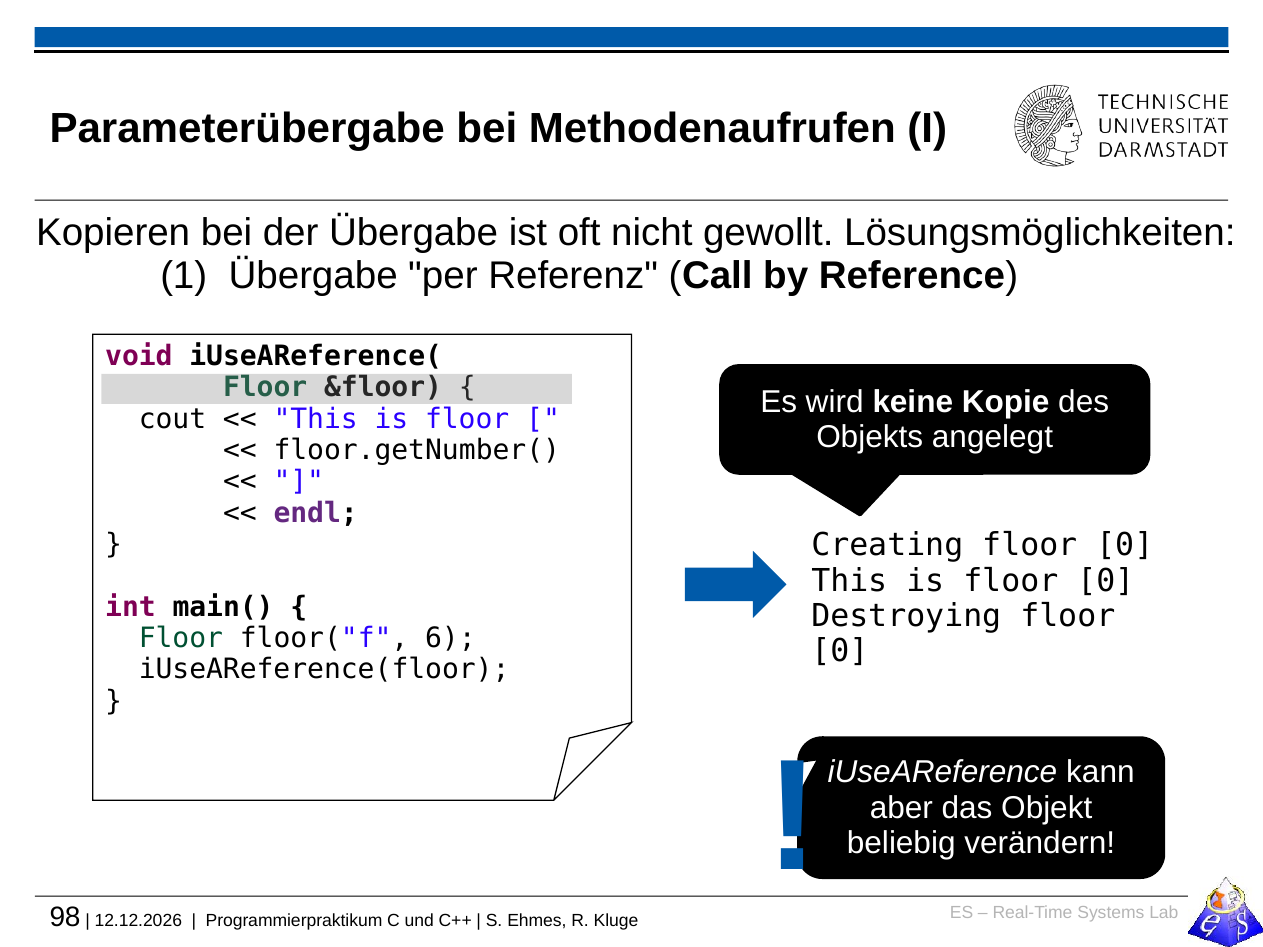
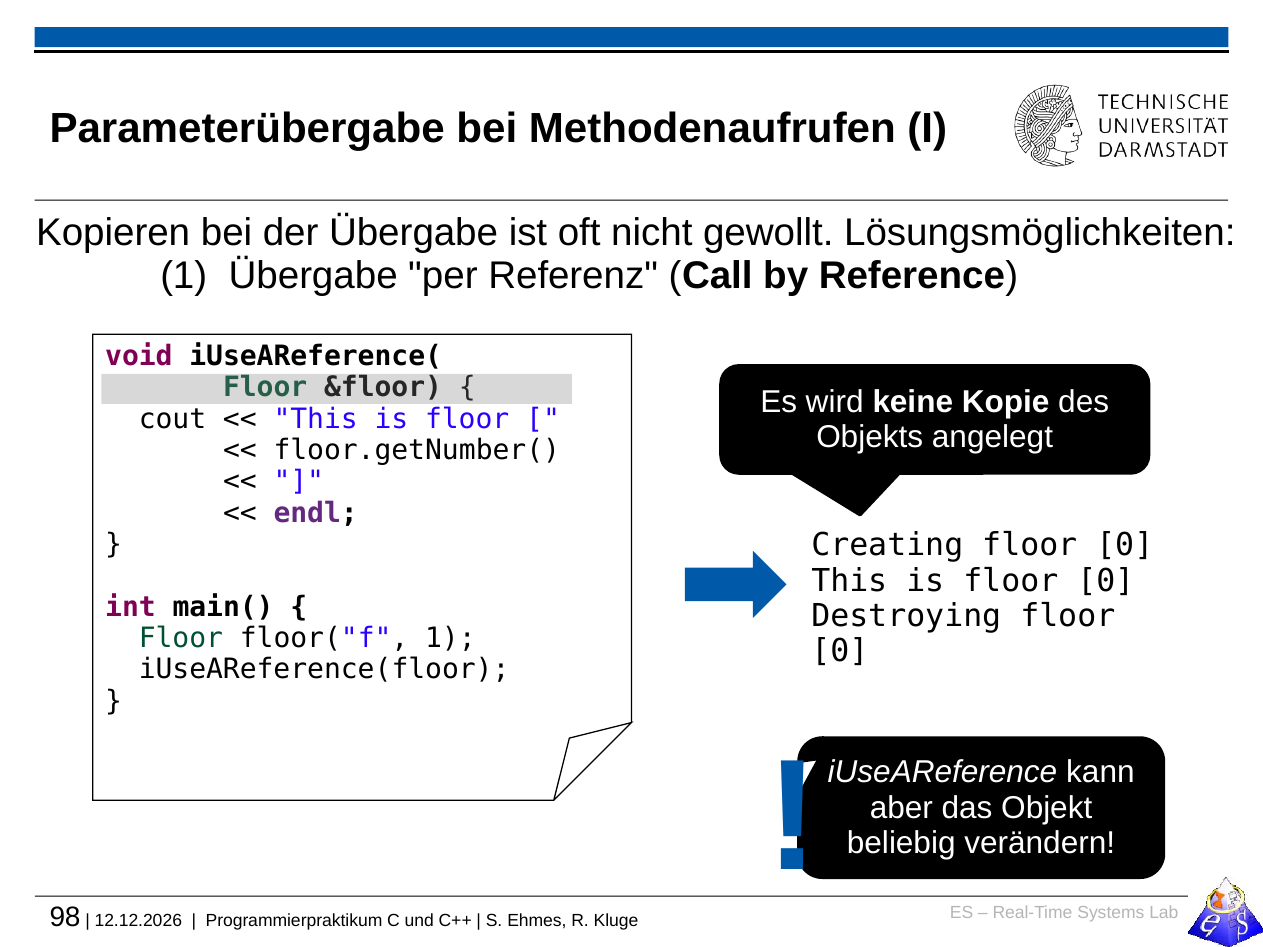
floor("f 6: 6 -> 1
